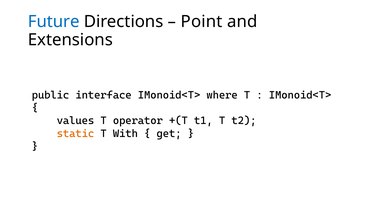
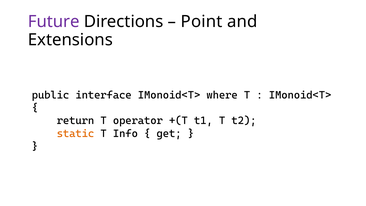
Future colour: blue -> purple
values: values -> return
With: With -> Info
